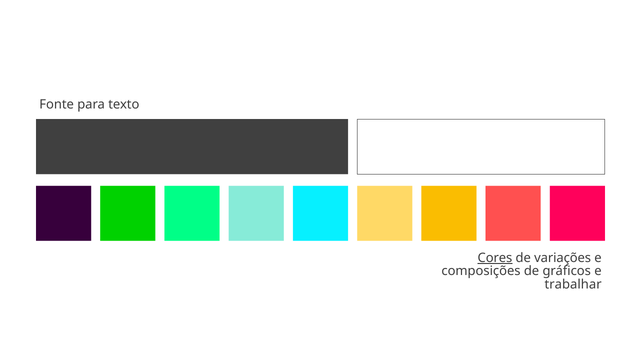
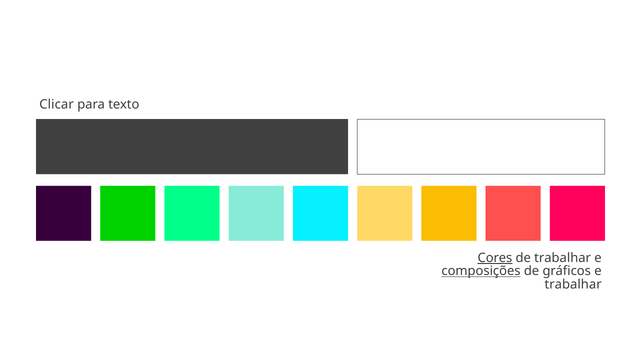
Fonte: Fonte -> Clicar
de variações: variações -> trabalhar
composições underline: none -> present
